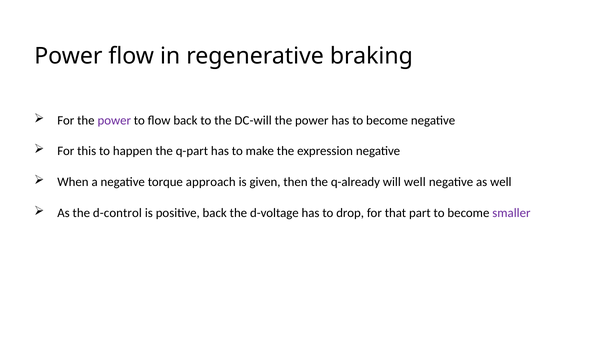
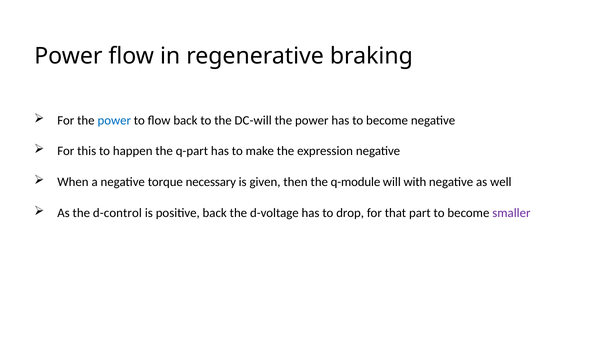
power at (114, 120) colour: purple -> blue
approach: approach -> necessary
q-already: q-already -> q-module
will well: well -> with
